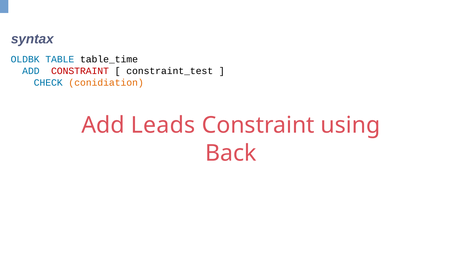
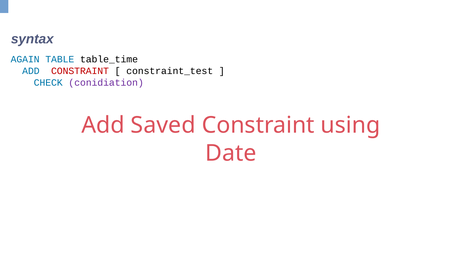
OLDBK: OLDBK -> AGAIN
conidiation colour: orange -> purple
Leads: Leads -> Saved
Back: Back -> Date
